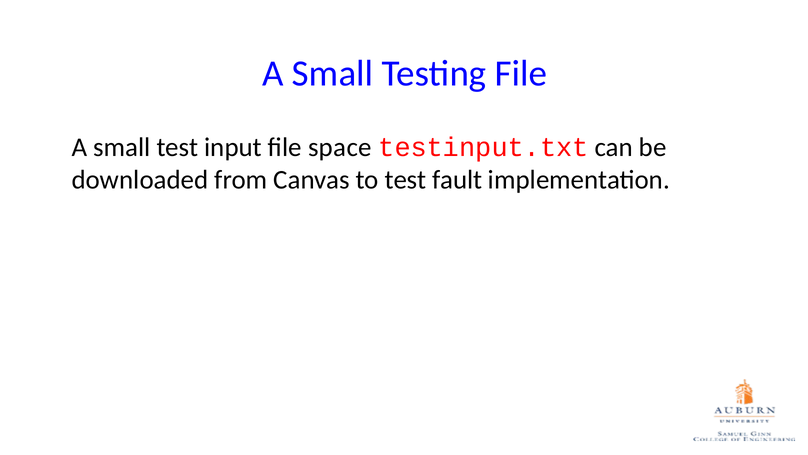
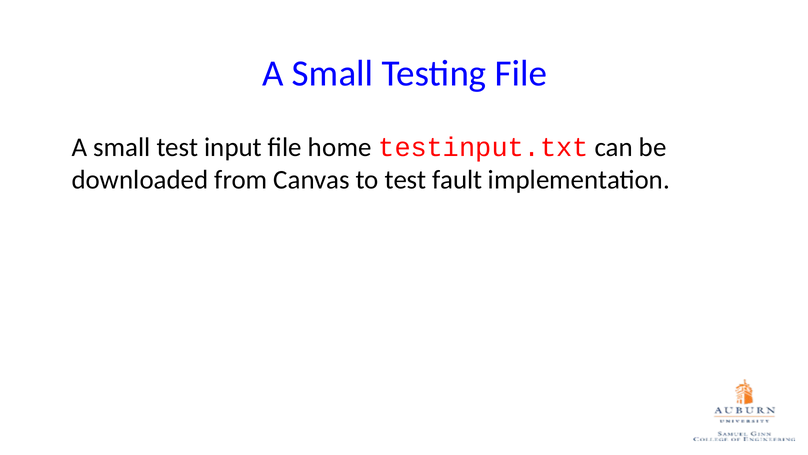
space: space -> home
